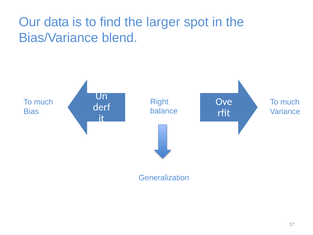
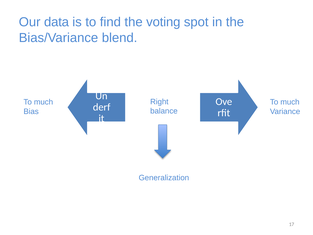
larger: larger -> voting
